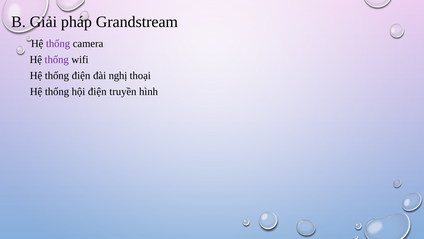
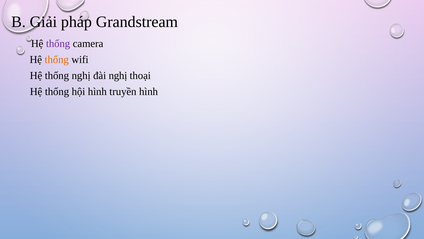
thống at (57, 59) colour: purple -> orange
thống điện: điện -> nghị
hội điện: điện -> hình
